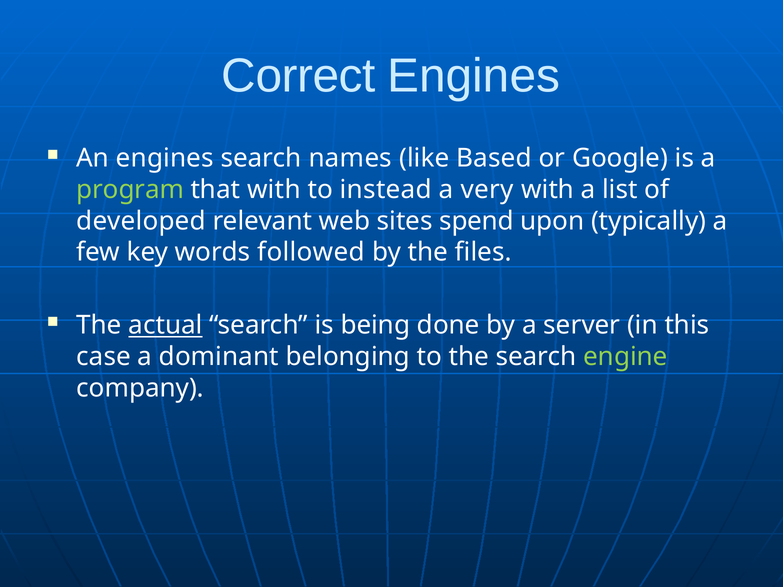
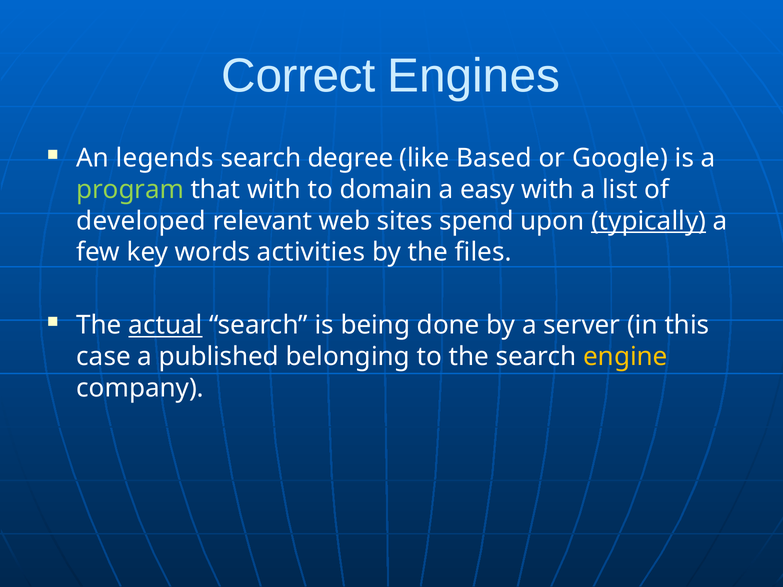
An engines: engines -> legends
names: names -> degree
instead: instead -> domain
very: very -> easy
typically underline: none -> present
followed: followed -> activities
dominant: dominant -> published
engine colour: light green -> yellow
